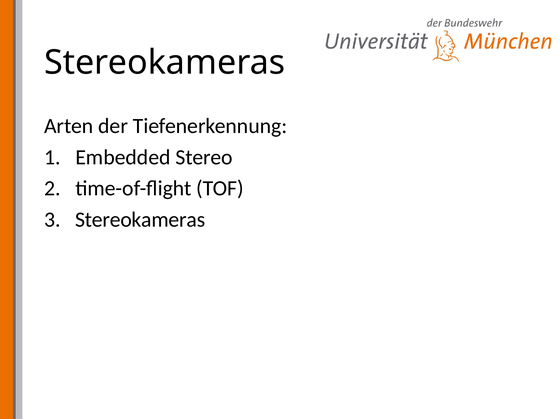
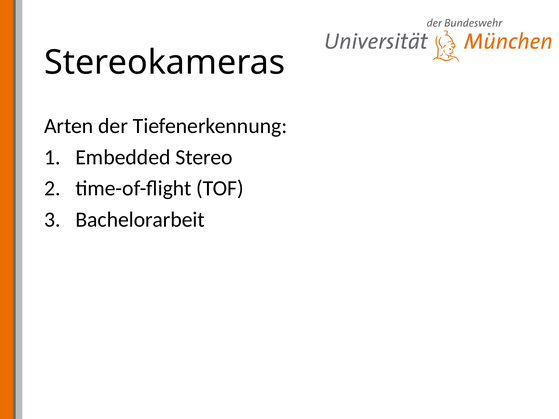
Stereokameras at (140, 220): Stereokameras -> Bachelorarbeit
